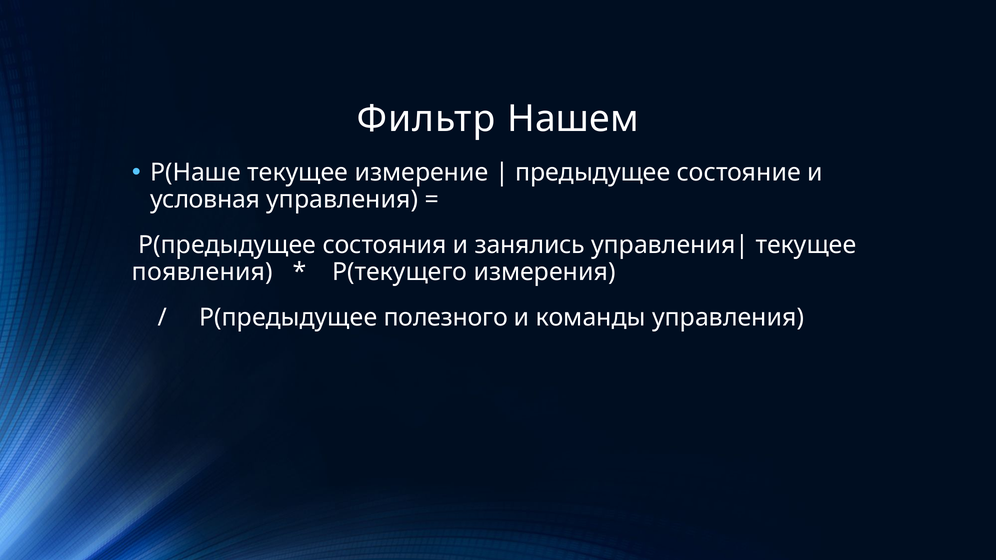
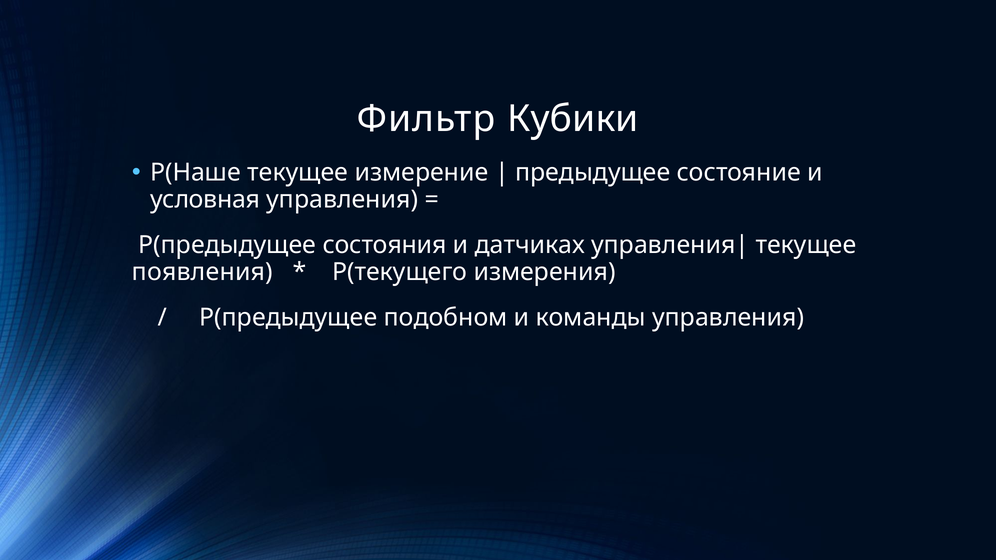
Нашем: Нашем -> Кубики
занялись: занялись -> датчиках
полезного: полезного -> подобном
